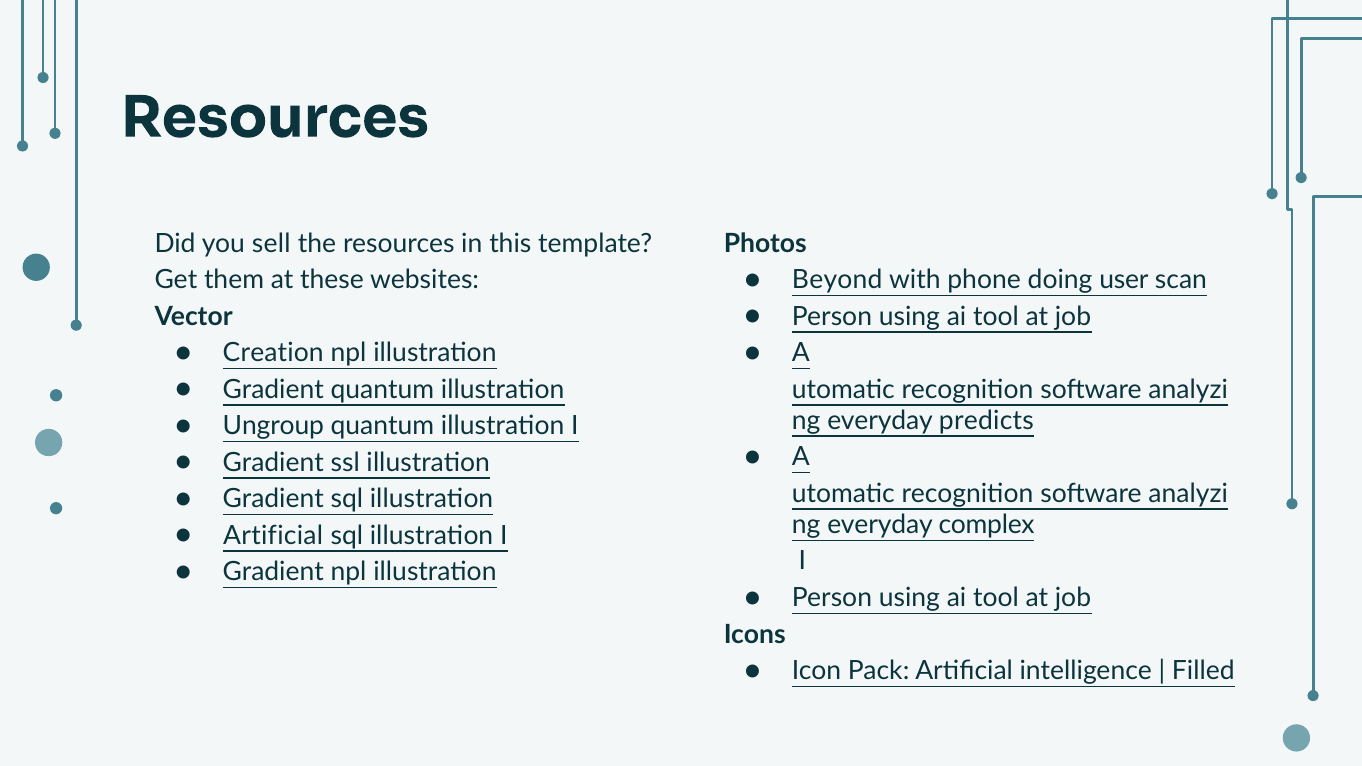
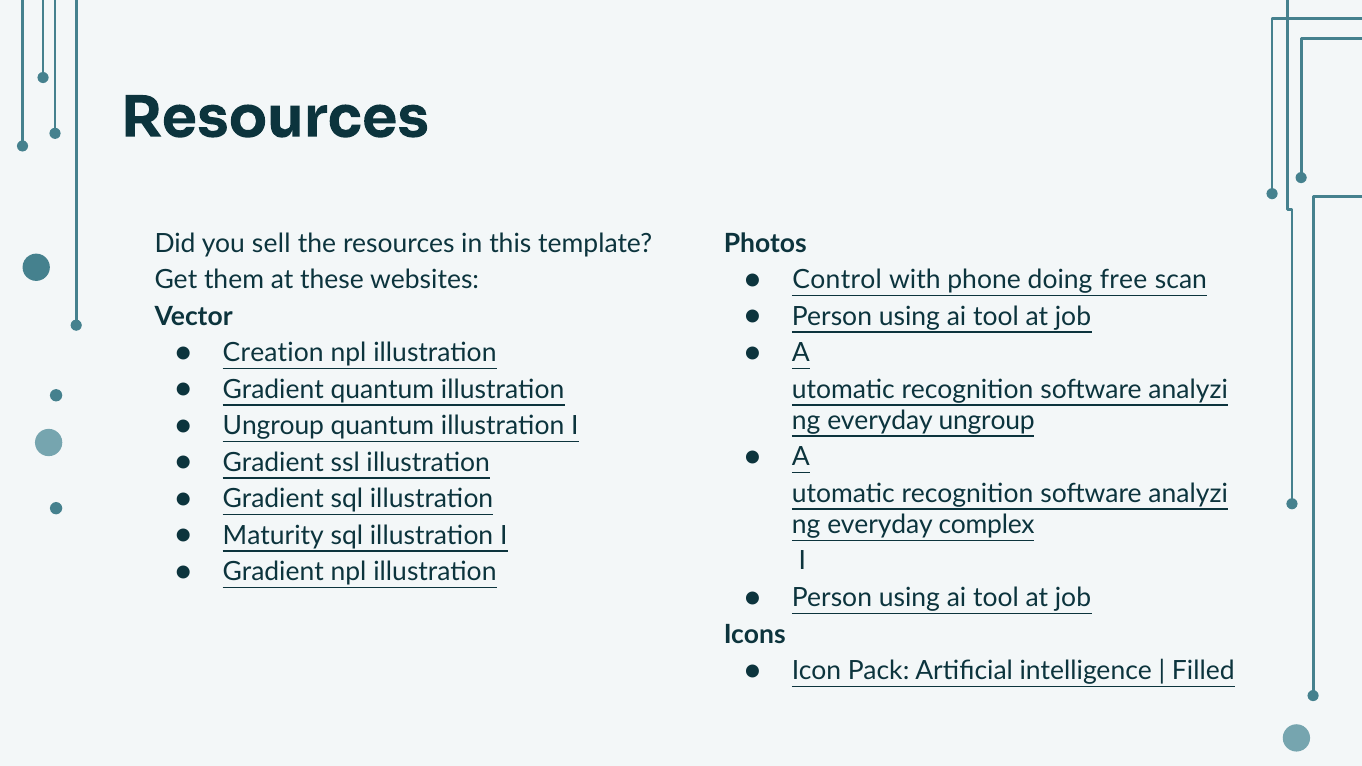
Beyond: Beyond -> Control
user: user -> free
everyday predicts: predicts -> ungroup
Artificial at (273, 535): Artificial -> Maturity
